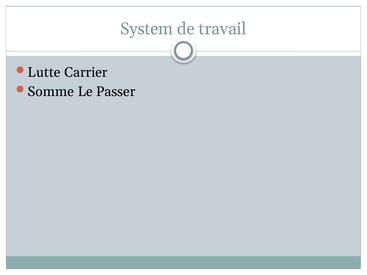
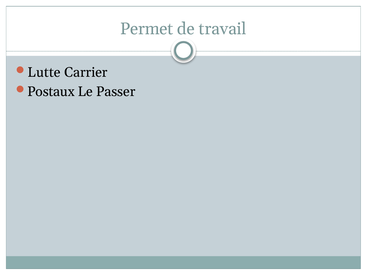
System: System -> Permet
Somme: Somme -> Postaux
